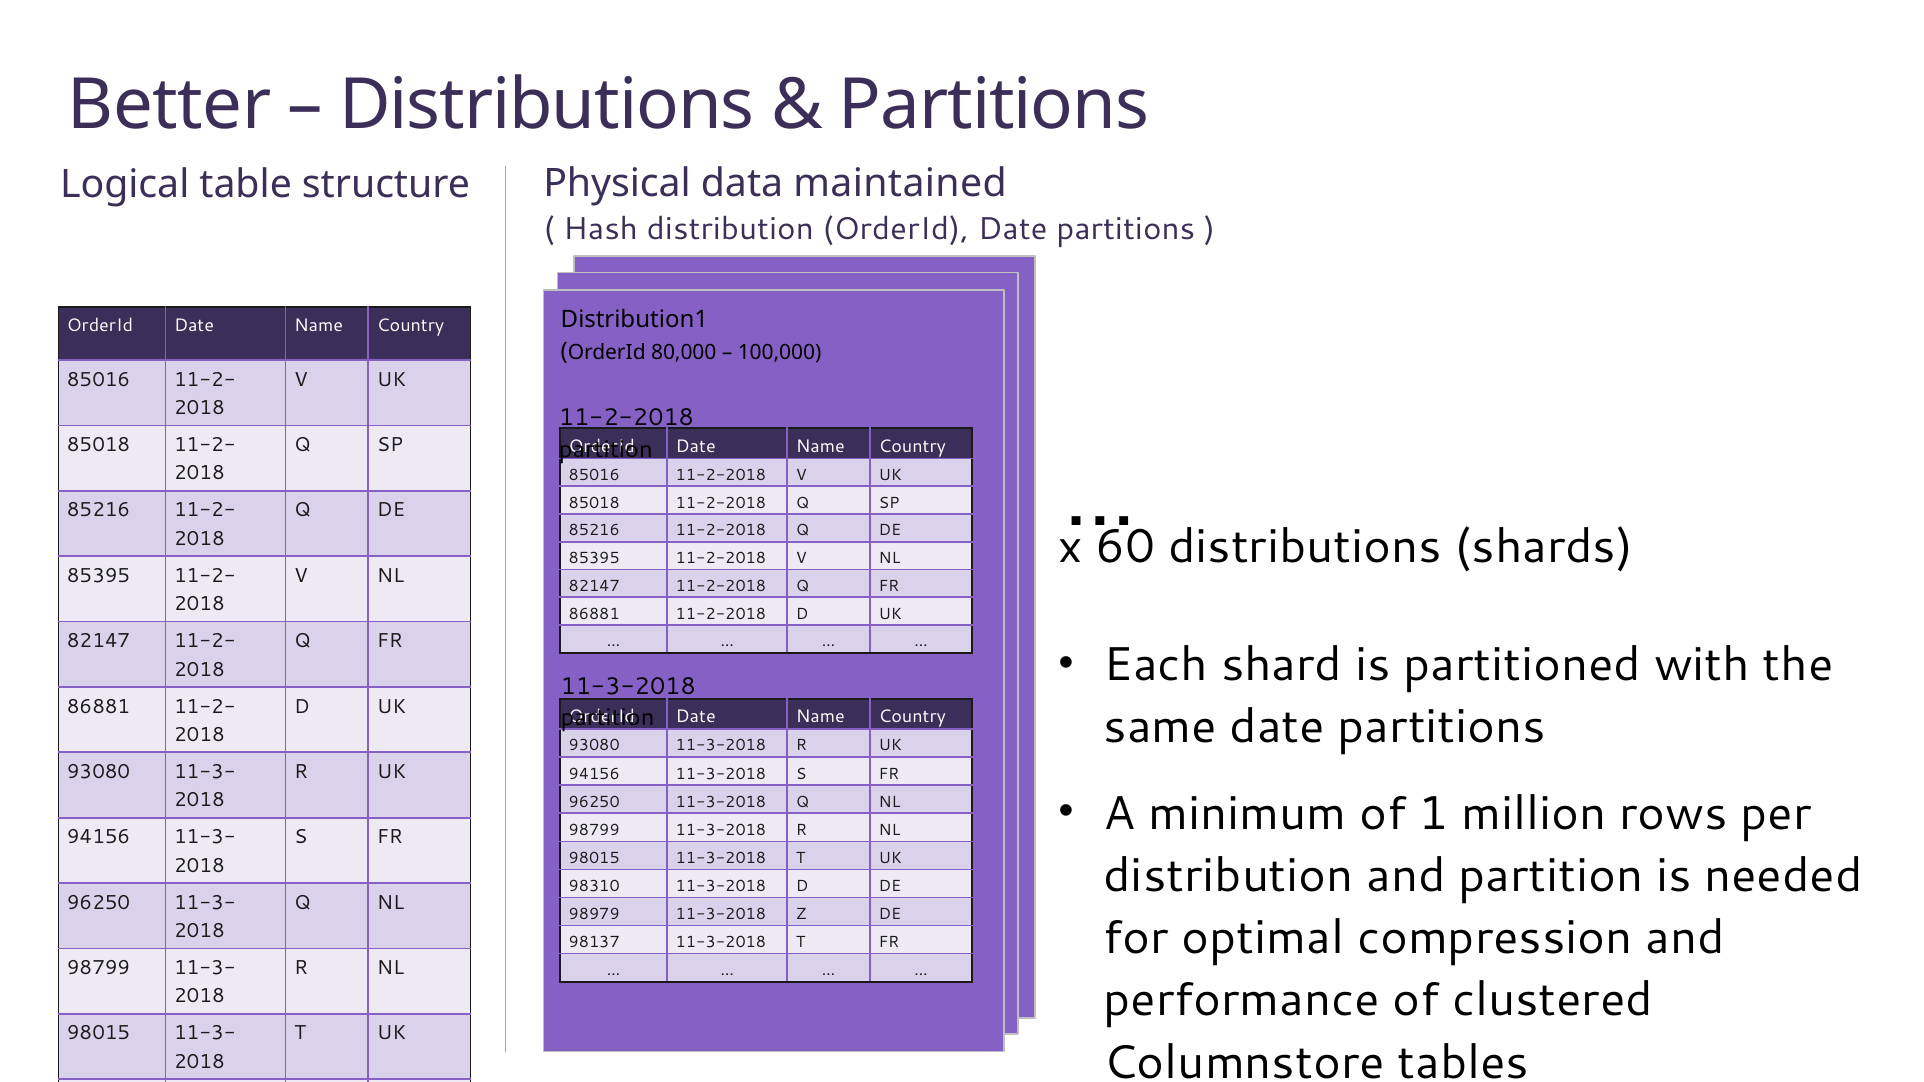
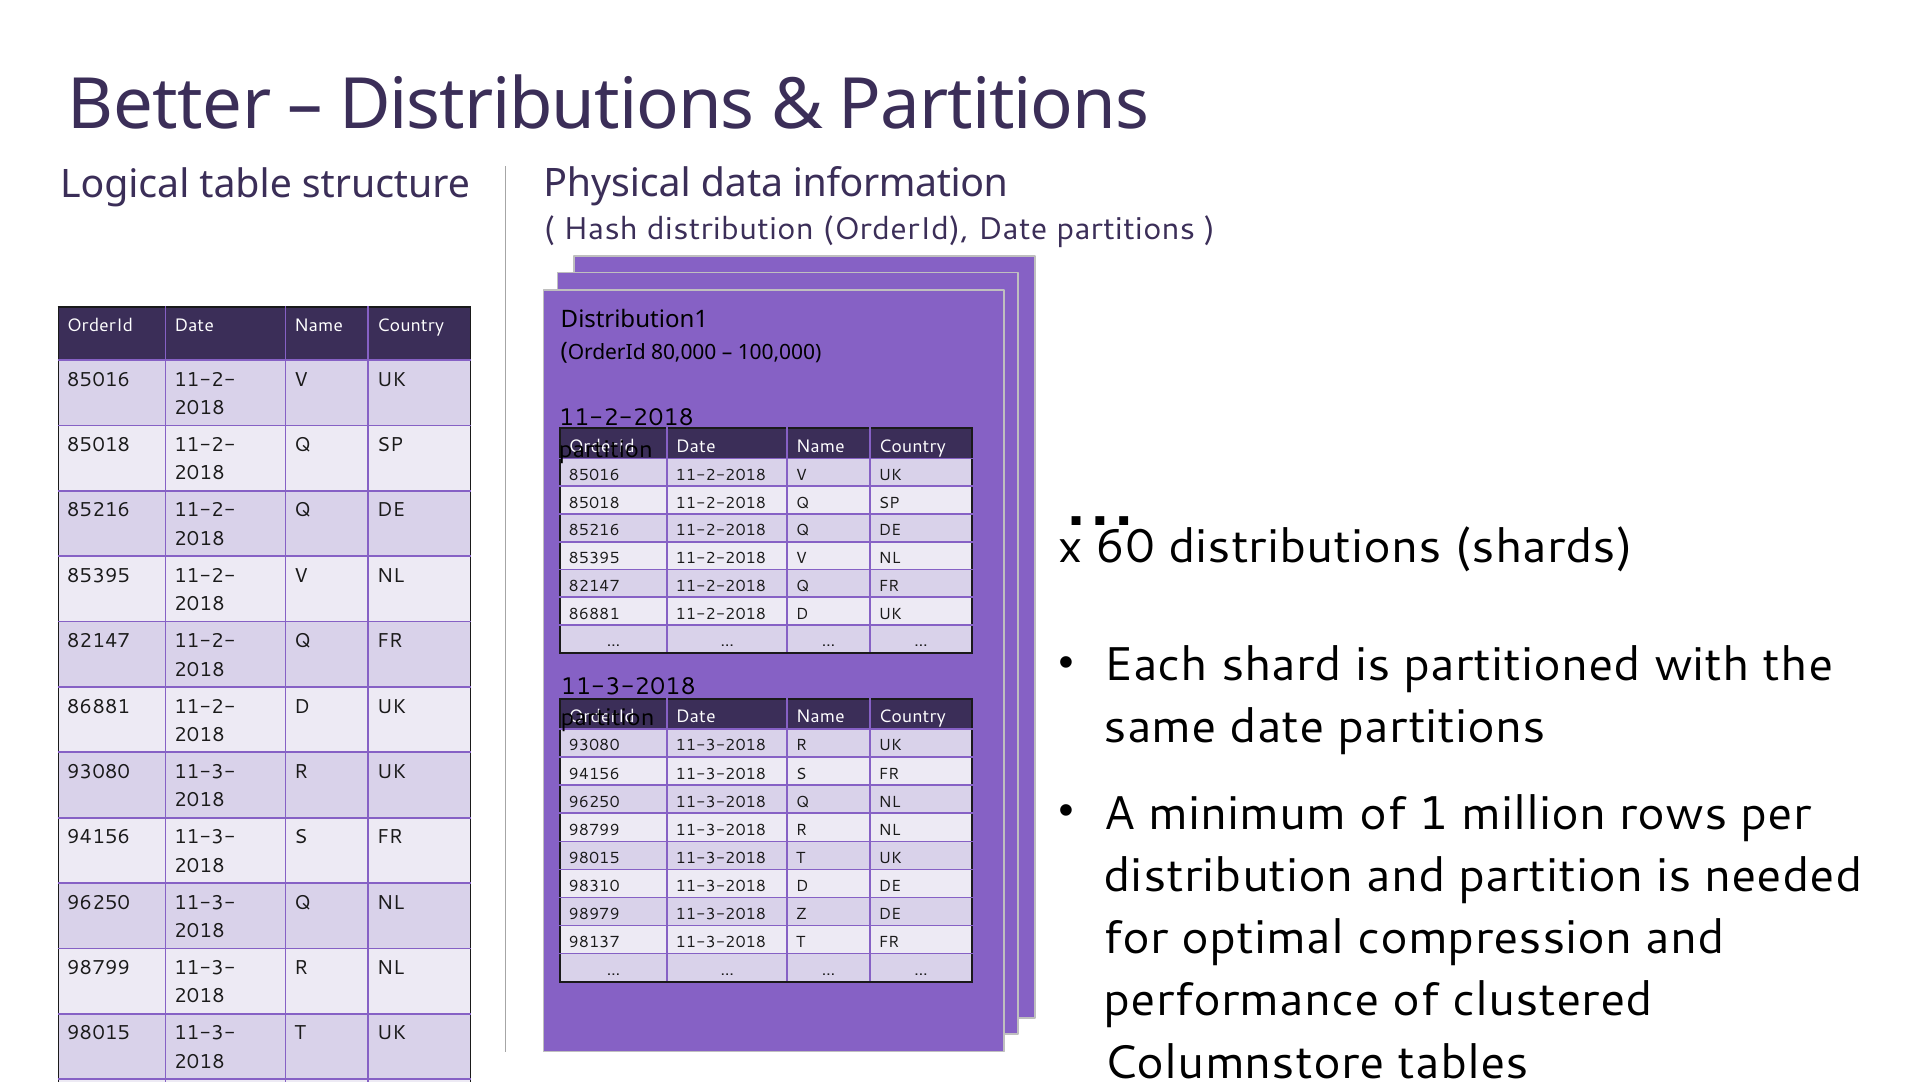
maintained: maintained -> information
